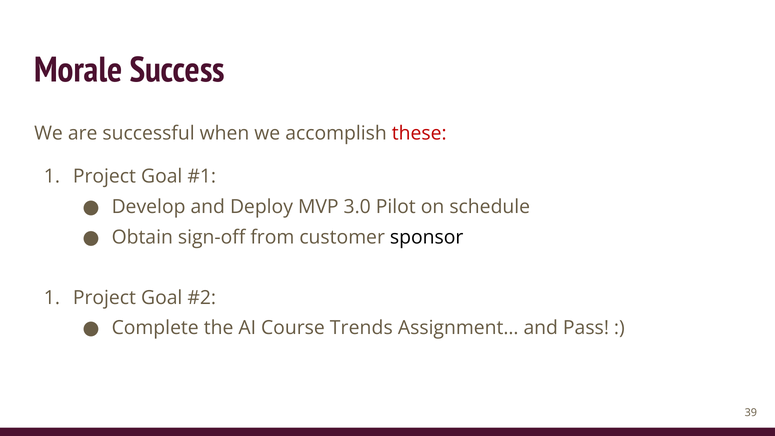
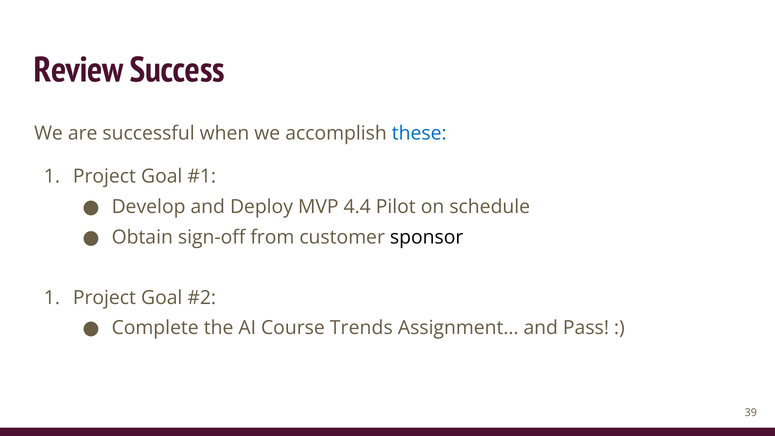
Morale: Morale -> Review
these colour: red -> blue
3.0: 3.0 -> 4.4
